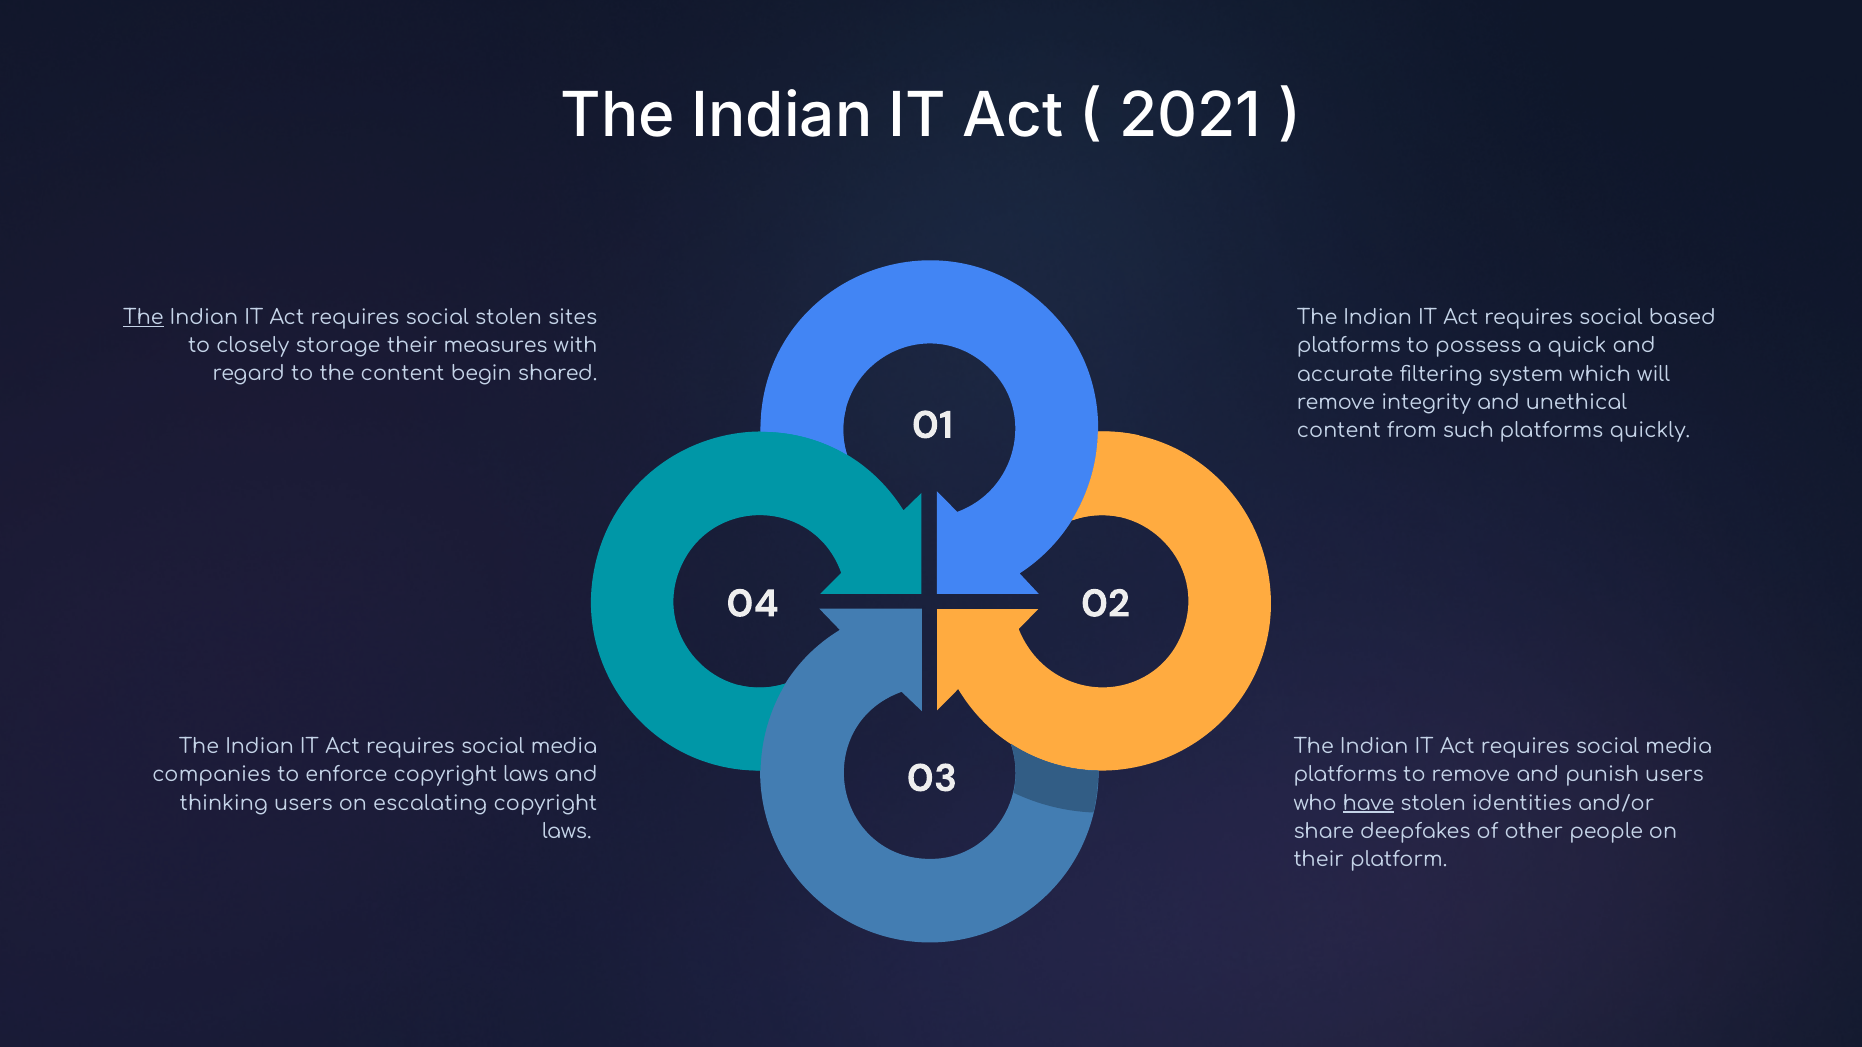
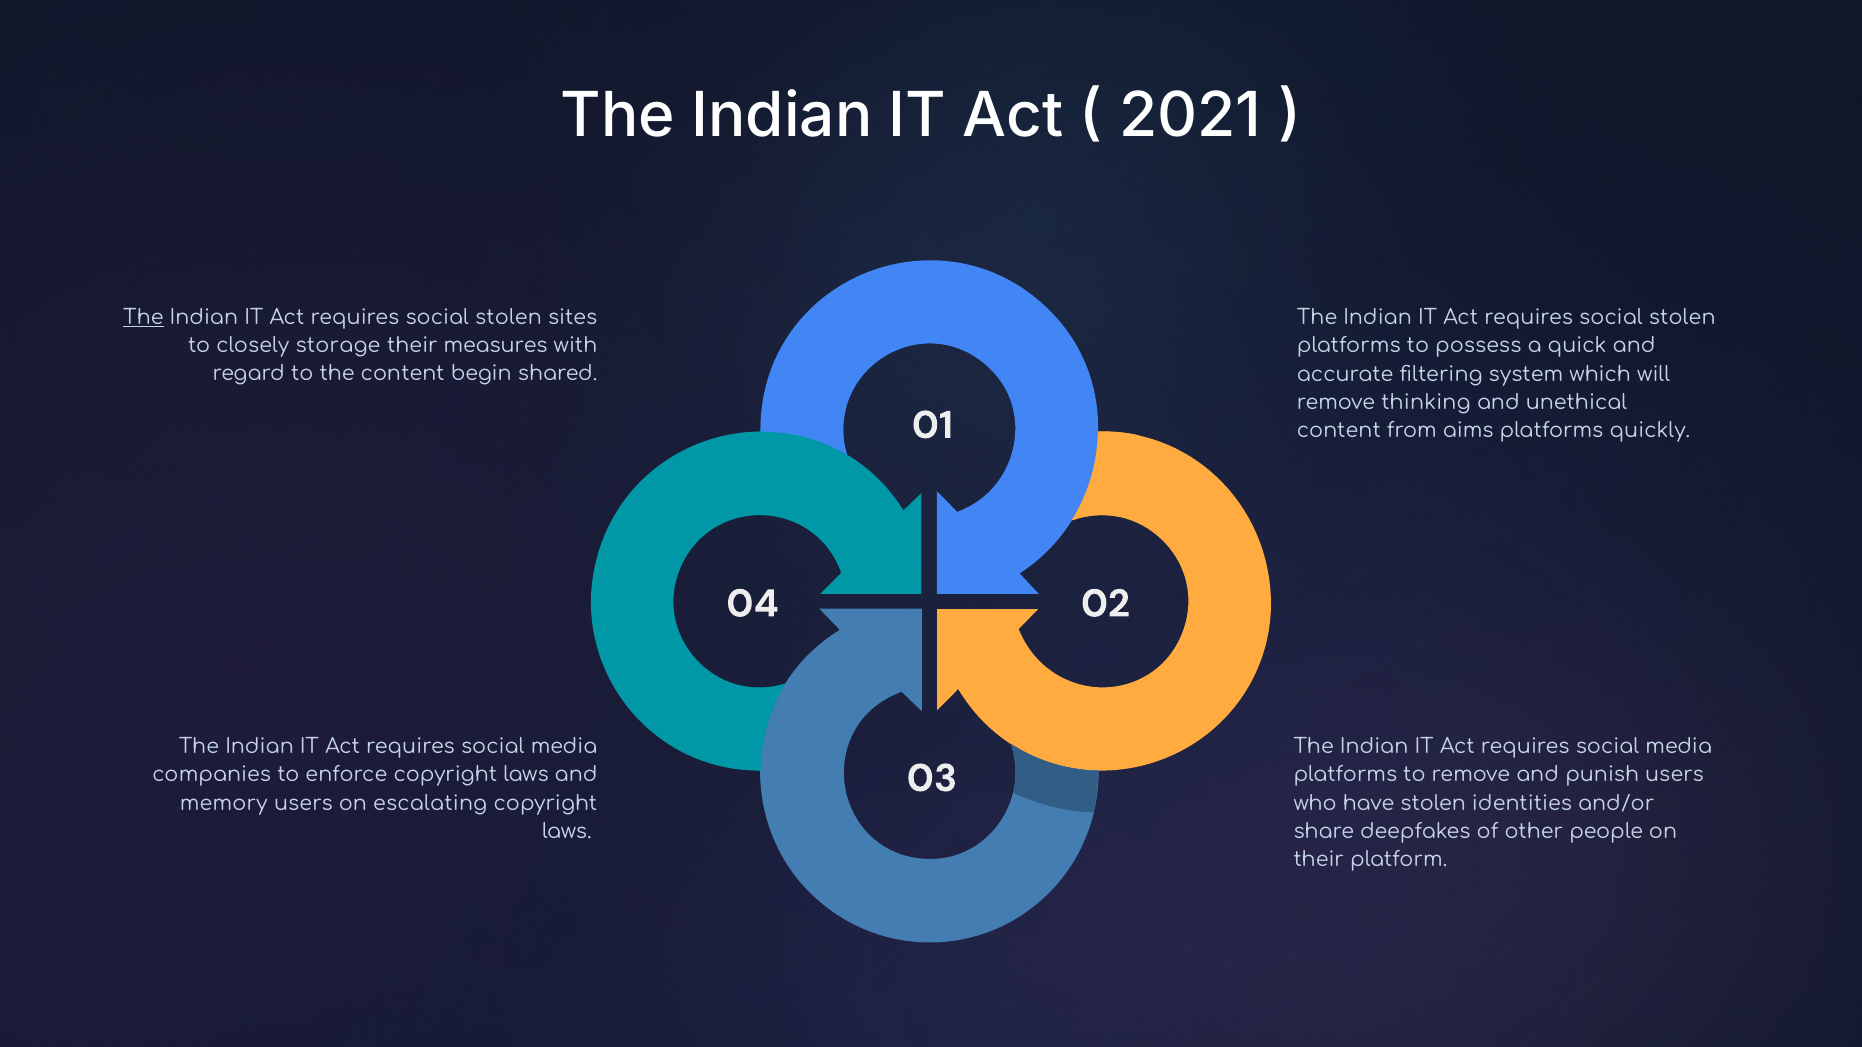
based at (1682, 318): based -> stolen
integrity: integrity -> thinking
such: such -> aims
thinking: thinking -> memory
have underline: present -> none
